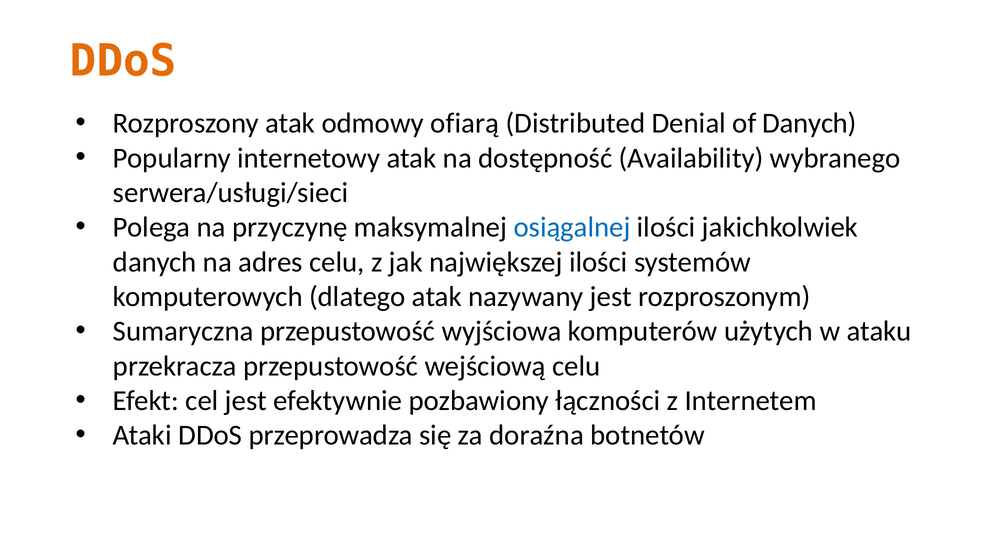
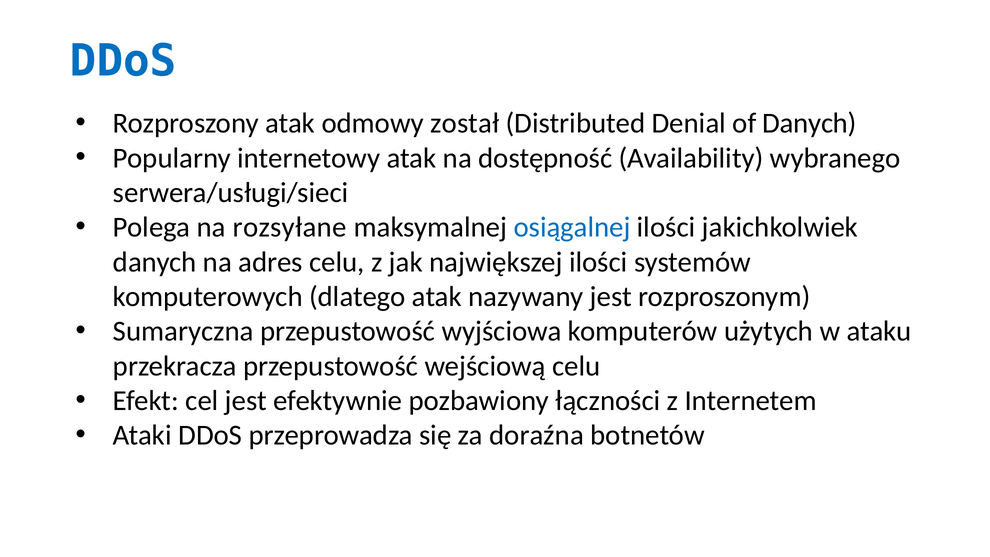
DDoS at (123, 61) colour: orange -> blue
ofiarą: ofiarą -> został
przyczynę: przyczynę -> rozsyłane
